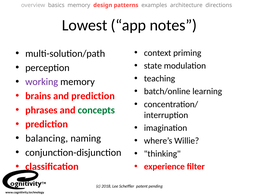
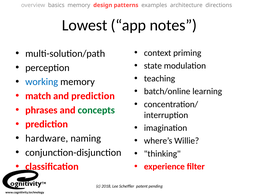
working colour: purple -> blue
brains: brains -> match
balancing: balancing -> hardware
